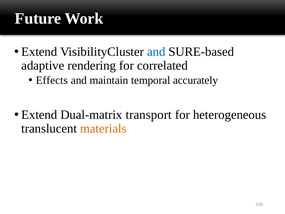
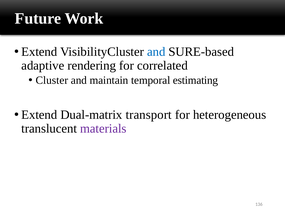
Effects: Effects -> Cluster
accurately: accurately -> estimating
materials colour: orange -> purple
